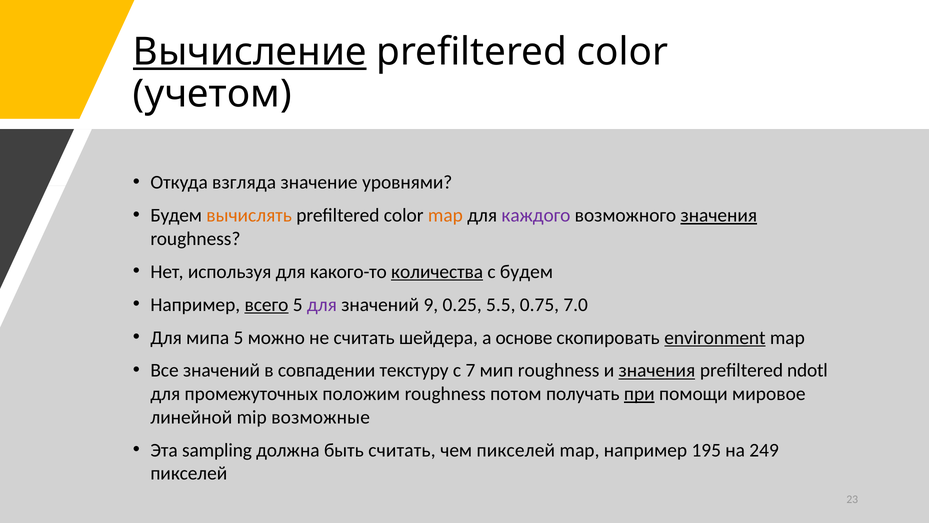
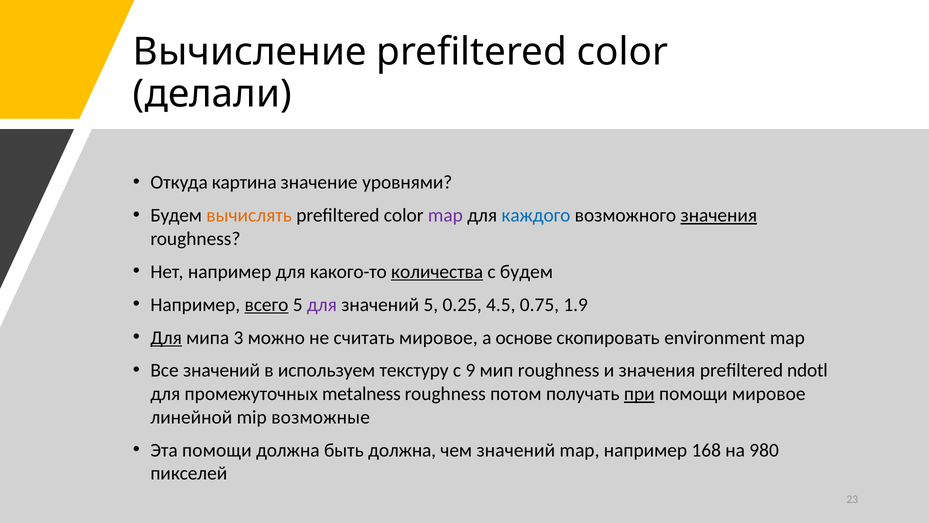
Вычисление underline: present -> none
учетом: учетом -> делали
взгляда: взгляда -> картина
map at (445, 215) colour: orange -> purple
каждого colour: purple -> blue
Нет используя: используя -> например
значений 9: 9 -> 5
5.5: 5.5 -> 4.5
7.0: 7.0 -> 1.9
Для at (166, 337) underline: none -> present
мипа 5: 5 -> 3
считать шейдера: шейдера -> мировое
environment underline: present -> none
совпадении: совпадении -> используем
7: 7 -> 9
значения at (657, 370) underline: present -> none
положим: положим -> metalness
Эта sampling: sampling -> помощи
быть считать: считать -> должна
чем пикселей: пикселей -> значений
195: 195 -> 168
249: 249 -> 980
